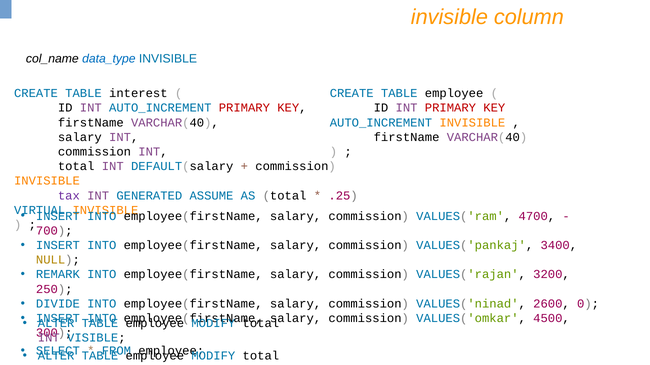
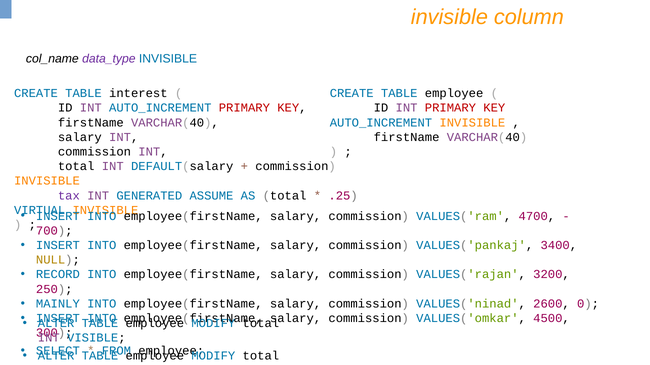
data_type colour: blue -> purple
REMARK: REMARK -> RECORD
DIVIDE: DIVIDE -> MAINLY
